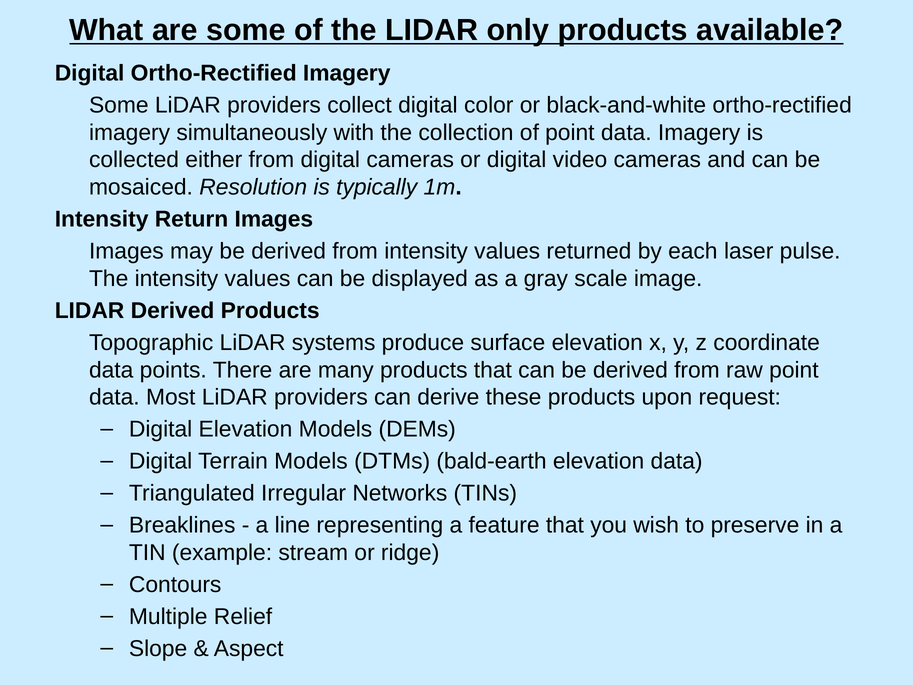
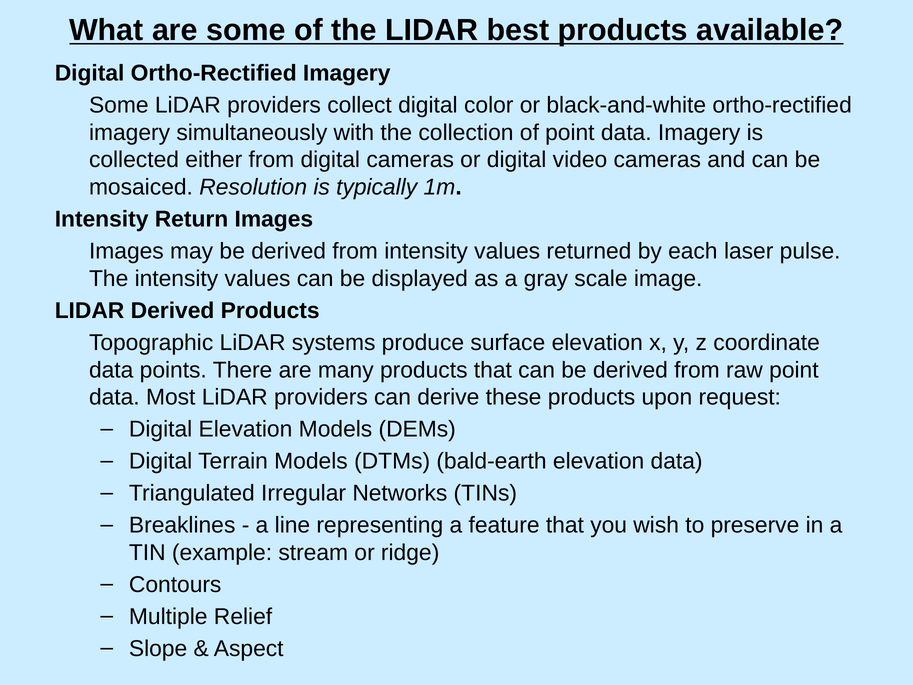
only: only -> best
